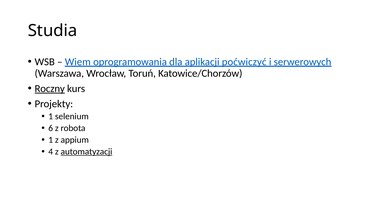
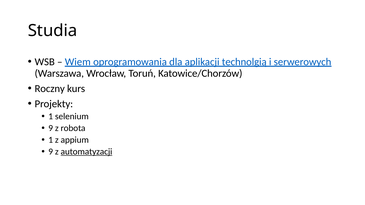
poćwiczyć: poćwiczyć -> technolgią
Roczny underline: present -> none
6 at (51, 128): 6 -> 9
4 at (51, 152): 4 -> 9
